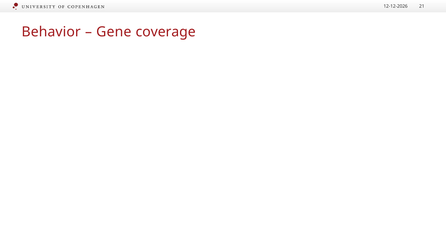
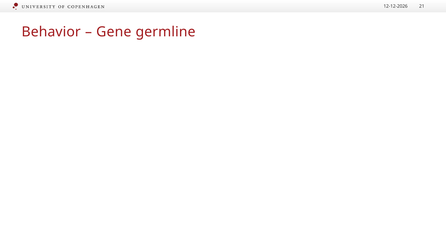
coverage: coverage -> germline
